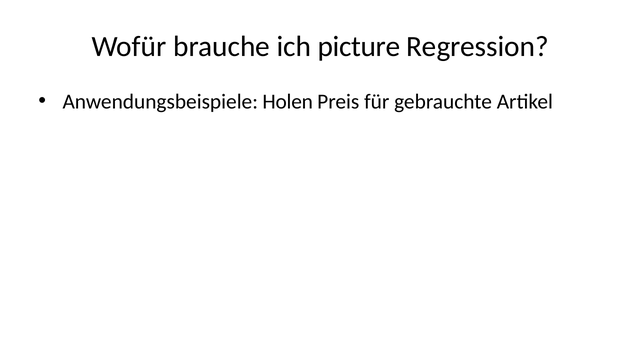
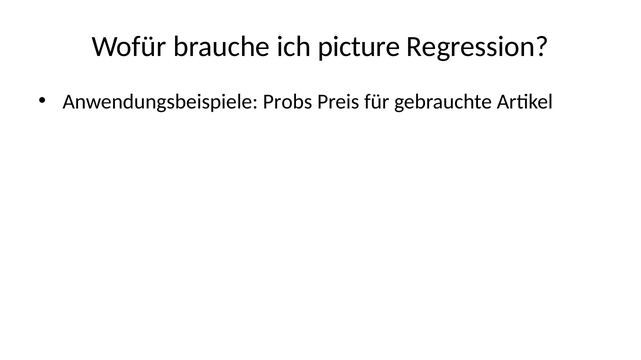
Holen: Holen -> Probs
